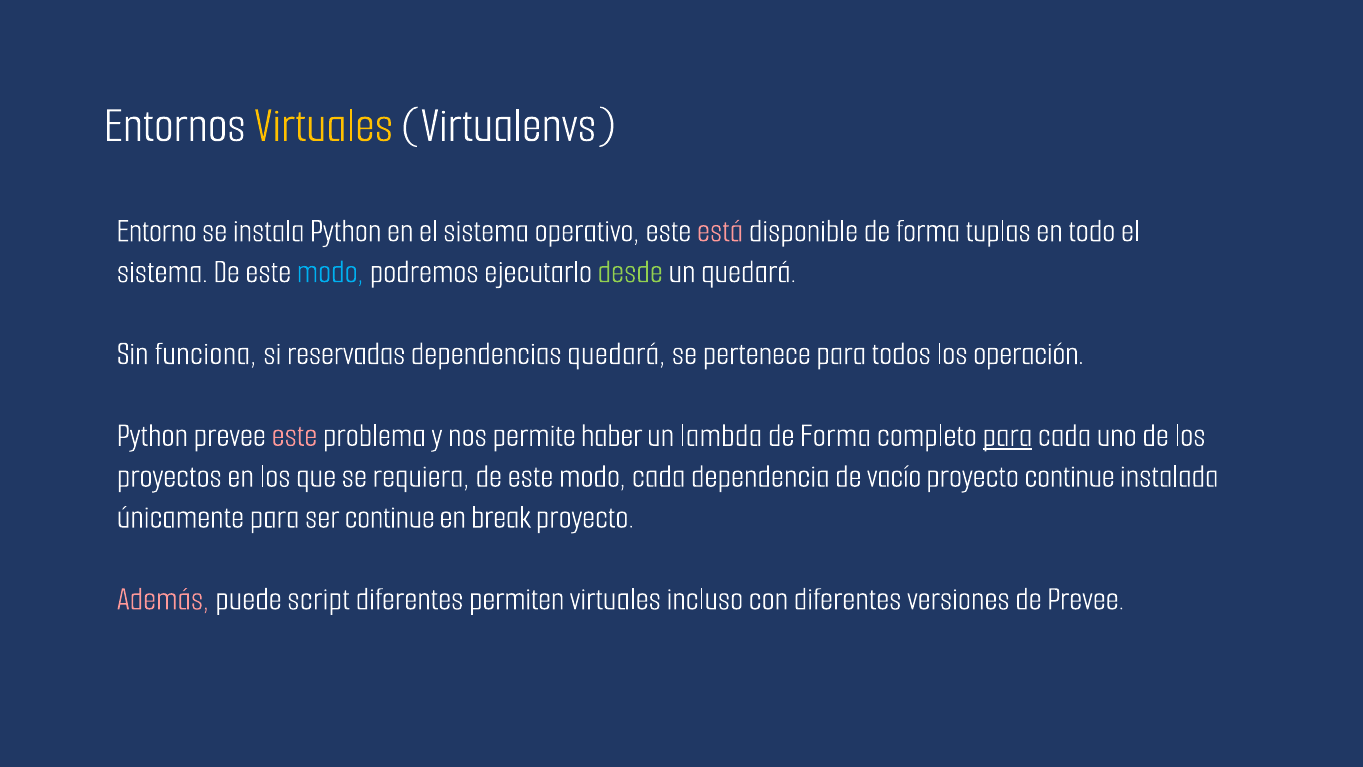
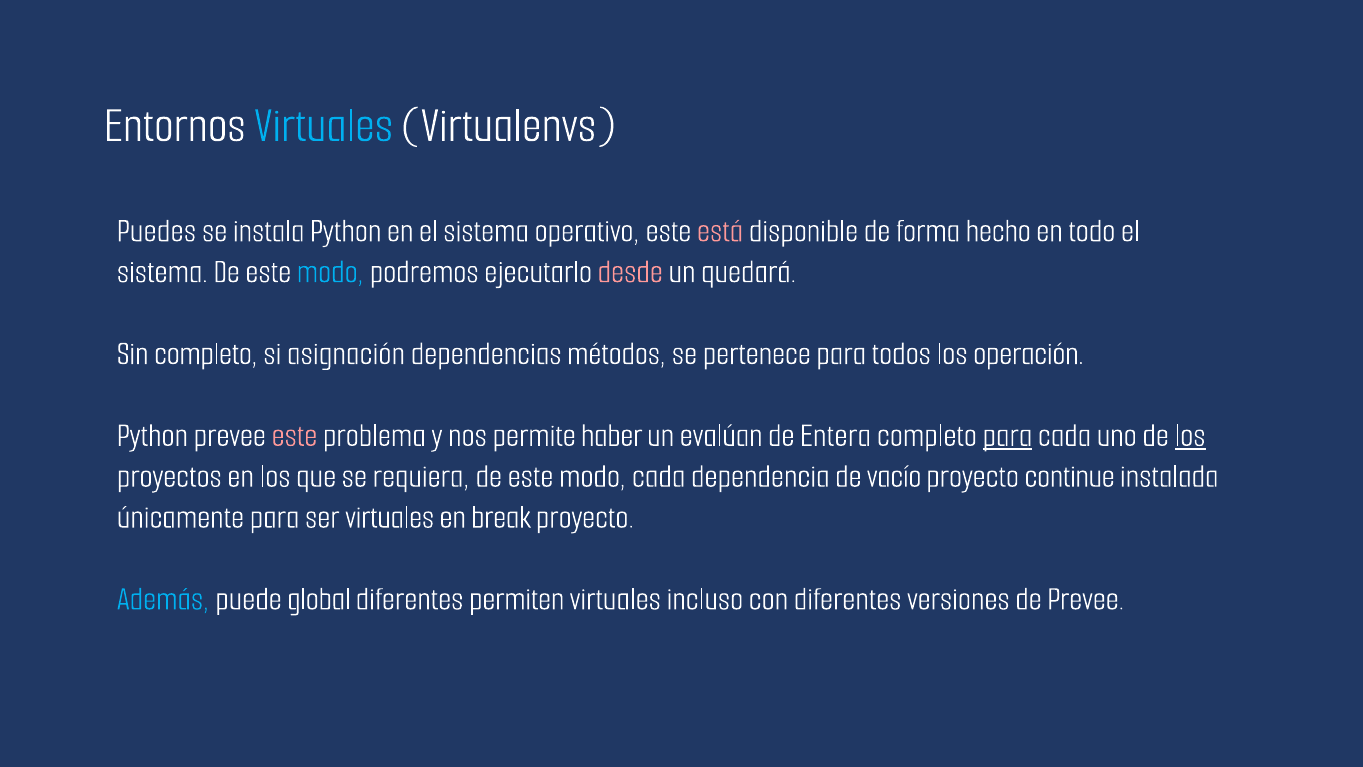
Virtuales at (324, 124) colour: yellow -> light blue
Entorno: Entorno -> Puedes
tuplas: tuplas -> hecho
desde colour: light green -> pink
Sin funciona: funciona -> completo
reservadas: reservadas -> asignación
dependencias quedará: quedará -> métodos
lambda: lambda -> evalúan
Forma at (836, 434): Forma -> Entera
los at (1190, 434) underline: none -> present
ser continue: continue -> virtuales
Además colour: pink -> light blue
script: script -> global
